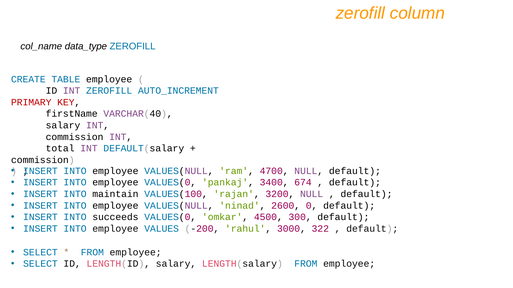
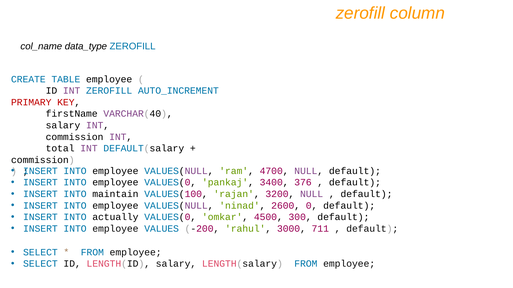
674: 674 -> 376
succeeds: succeeds -> actually
322: 322 -> 711
